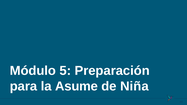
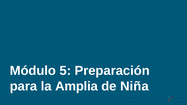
Asume: Asume -> Amplia
